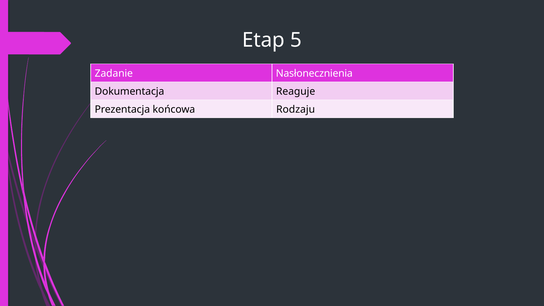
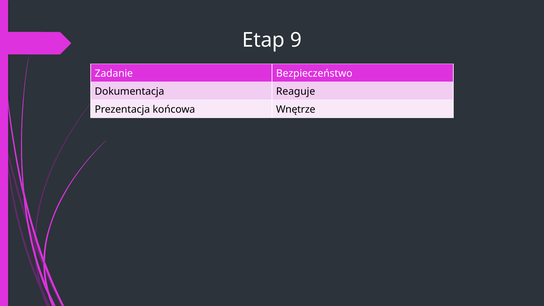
5: 5 -> 9
Nasłonecznienia: Nasłonecznienia -> Bezpieczeństwo
Rodzaju: Rodzaju -> Wnętrze
